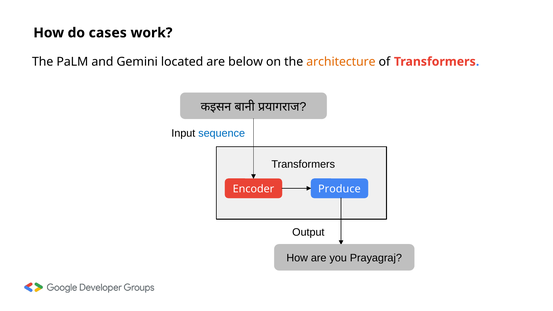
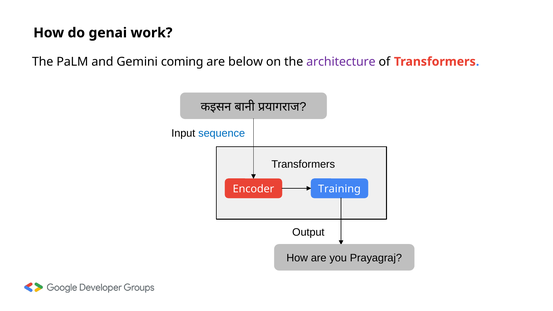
cases: cases -> genai
located: located -> coming
architecture colour: orange -> purple
Produce: Produce -> Training
